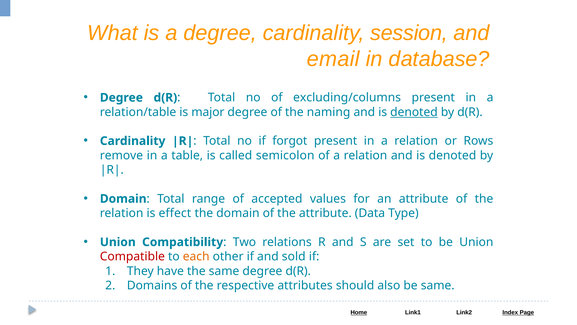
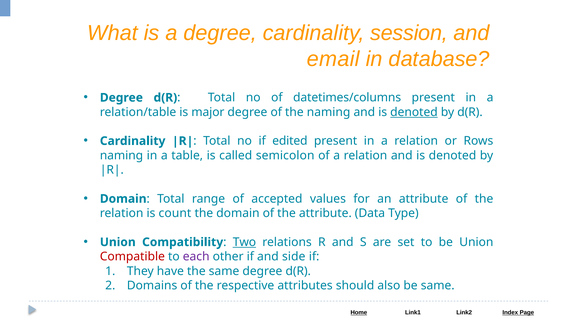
excluding/columns: excluding/columns -> datetimes/columns
forgot: forgot -> edited
remove at (121, 155): remove -> naming
effect: effect -> count
Two underline: none -> present
each colour: orange -> purple
sold: sold -> side
